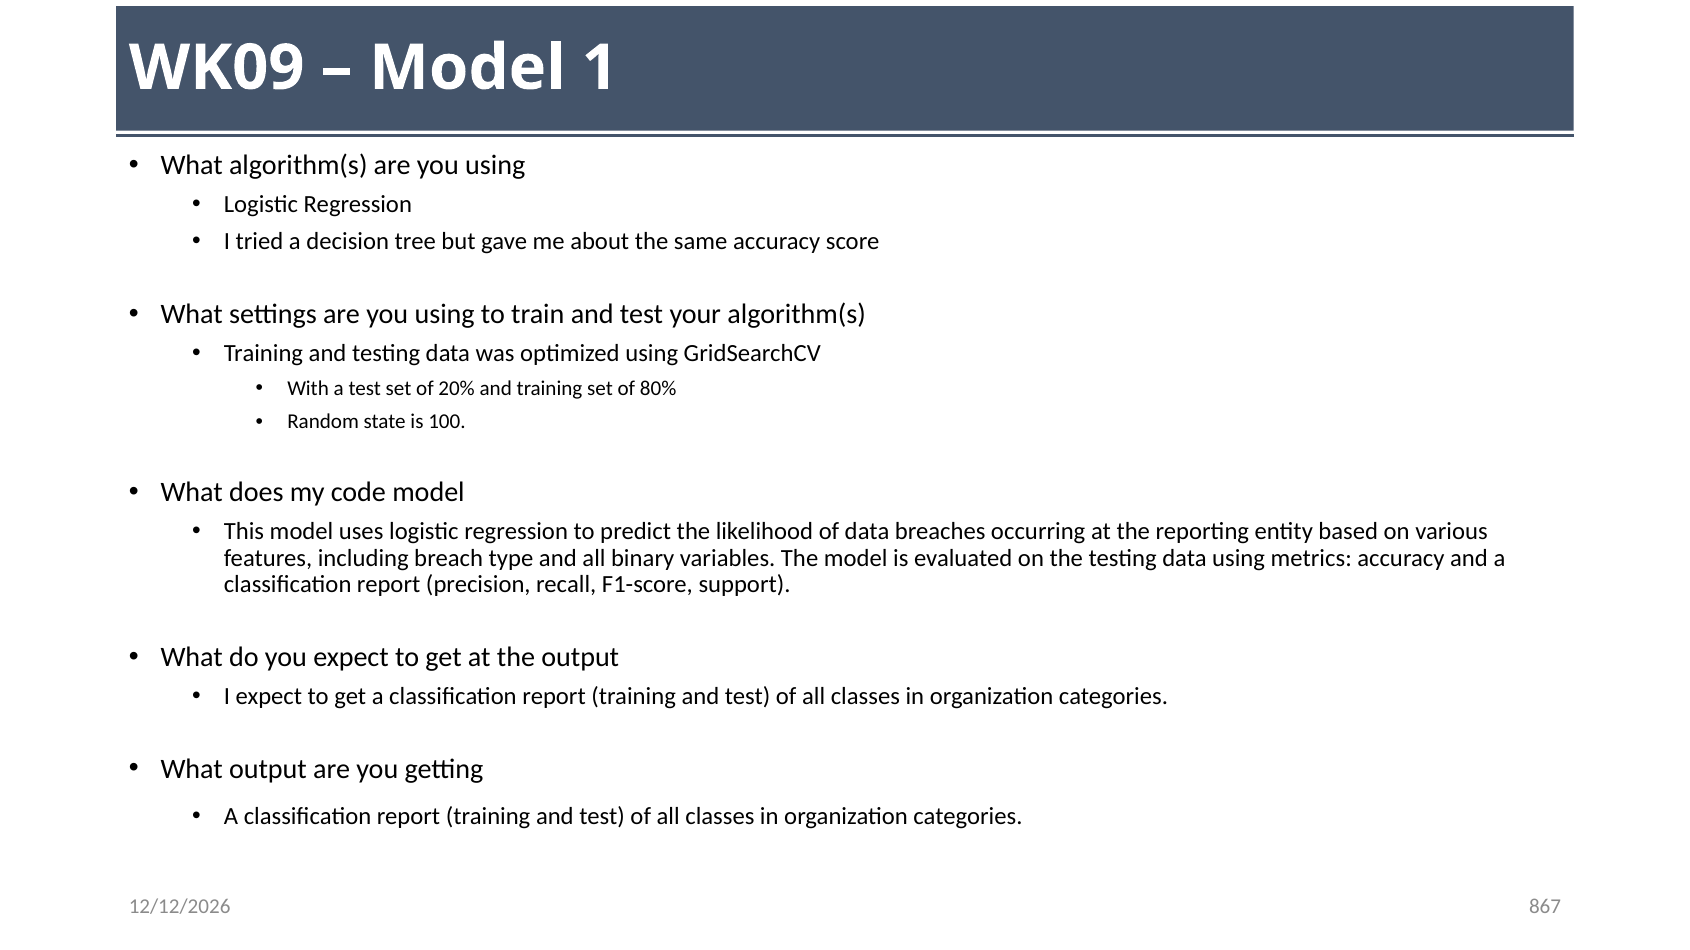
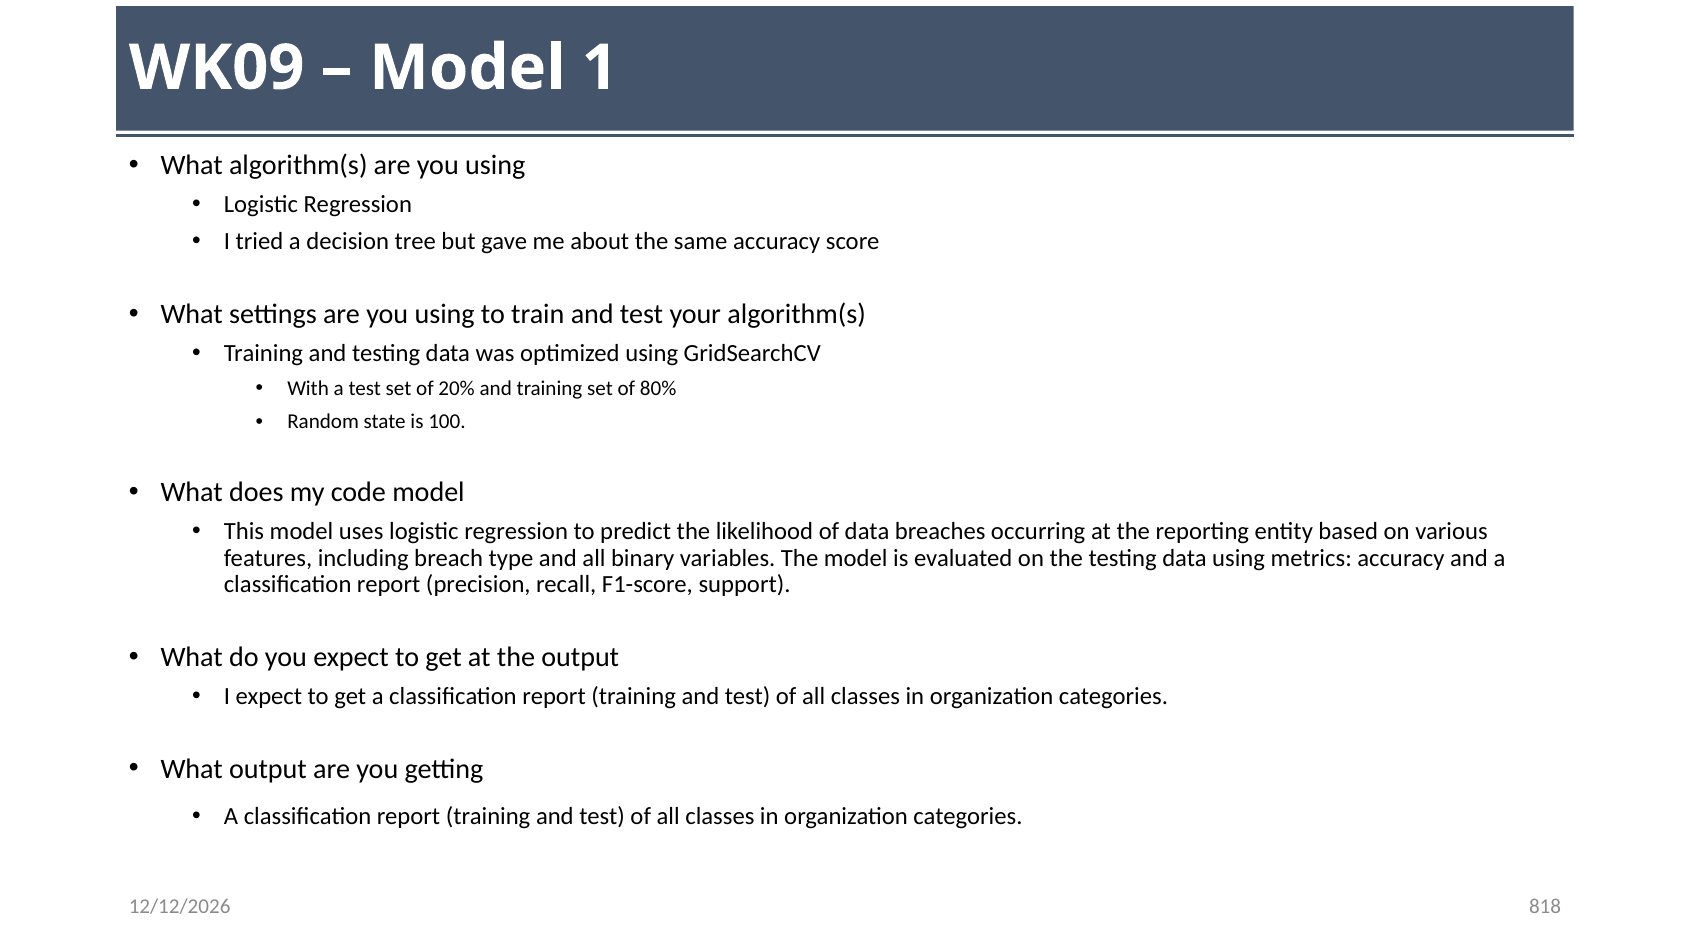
867: 867 -> 818
